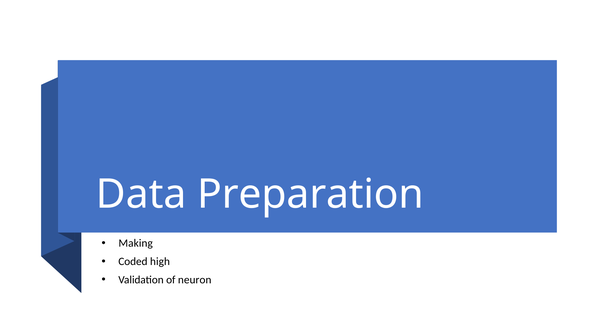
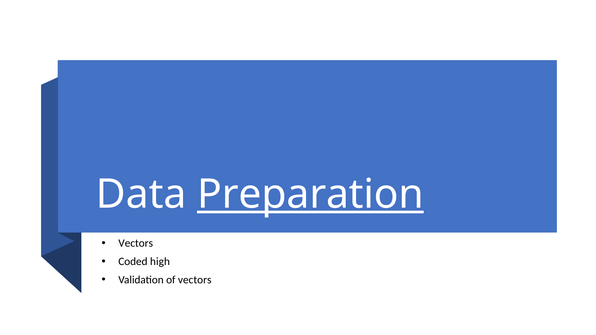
Preparation underline: none -> present
Making at (136, 243): Making -> Vectors
of neuron: neuron -> vectors
